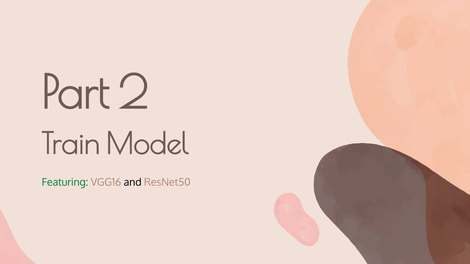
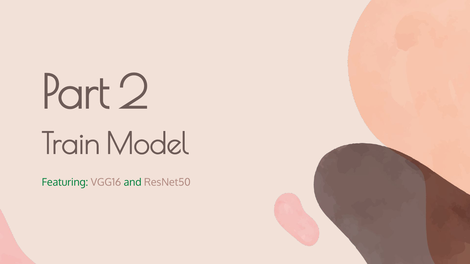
and colour: black -> green
